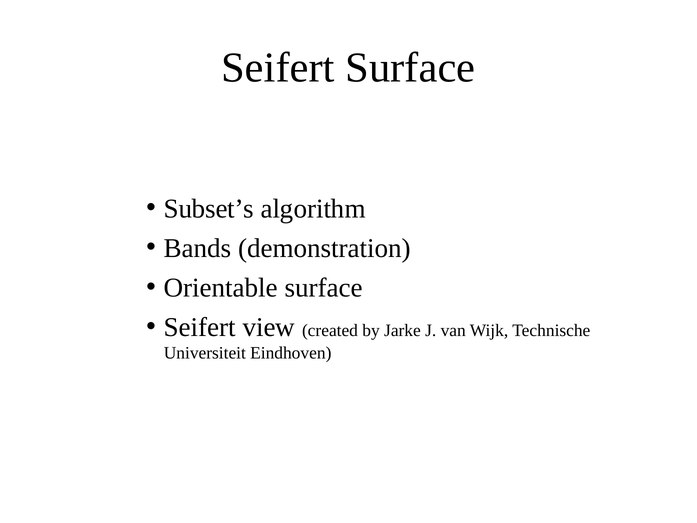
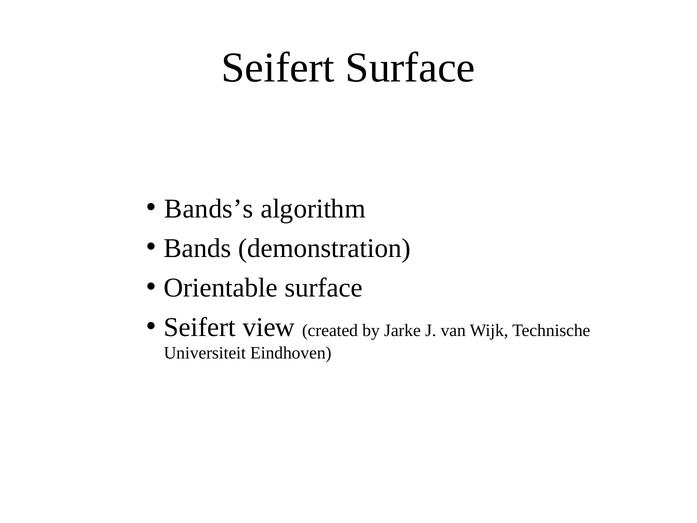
Subset’s: Subset’s -> Bands’s
